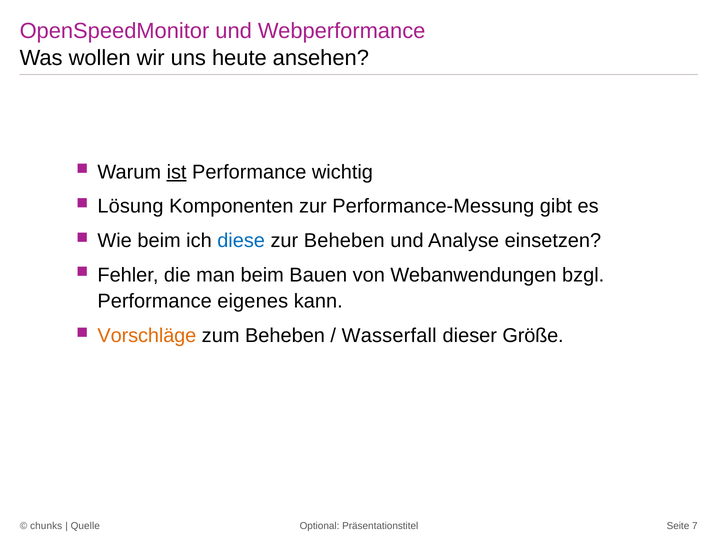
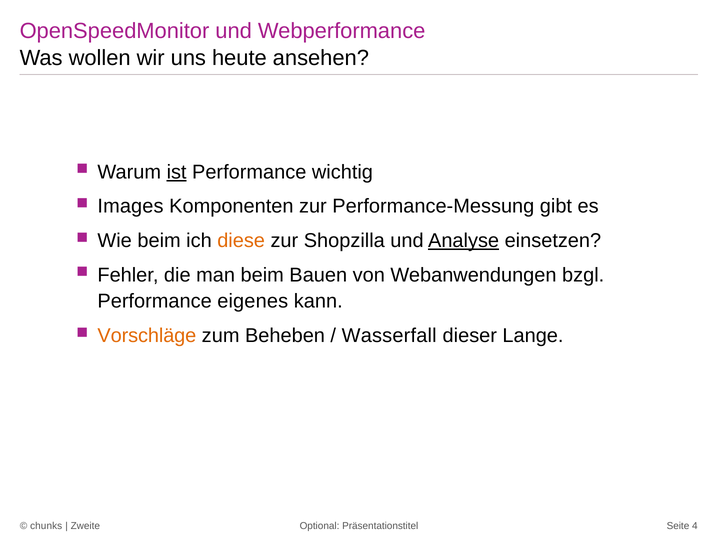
Lösung: Lösung -> Images
diese colour: blue -> orange
zur Beheben: Beheben -> Shopzilla
Analyse underline: none -> present
Größe: Größe -> Lange
Quelle: Quelle -> Zweite
7: 7 -> 4
